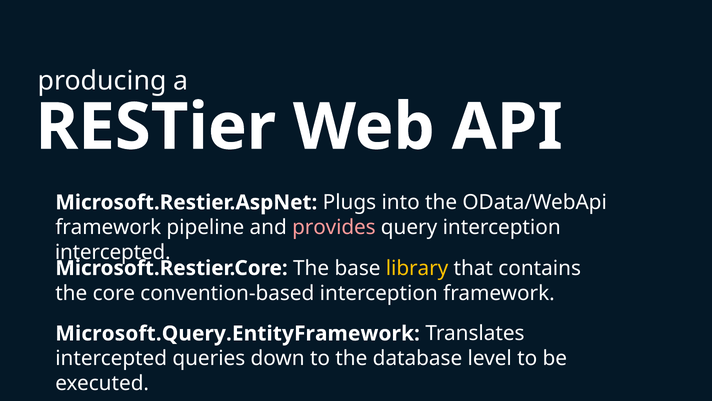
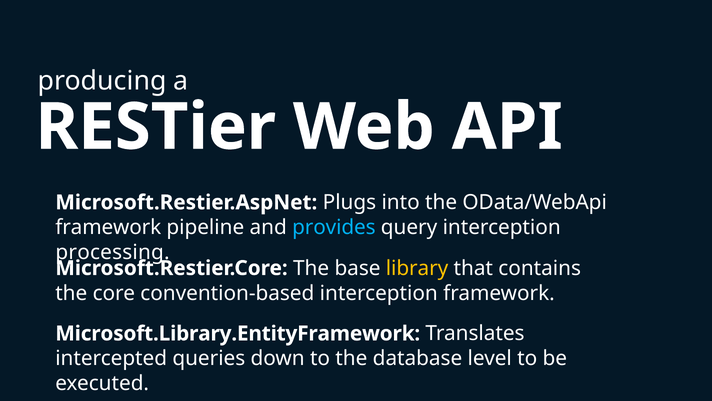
provides colour: pink -> light blue
intercepted at (113, 252): intercepted -> processing
Microsoft.Query.EntityFramework: Microsoft.Query.EntityFramework -> Microsoft.Library.EntityFramework
